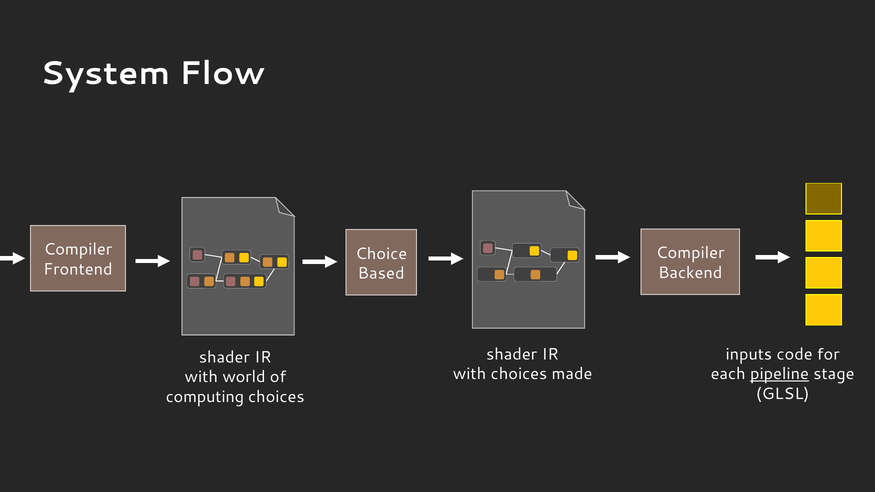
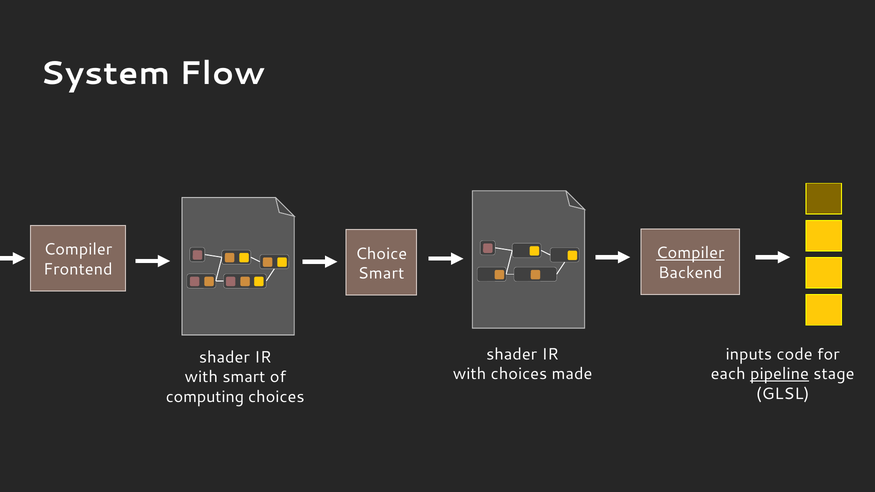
Compiler at (690, 253) underline: none -> present
Based at (381, 273): Based -> Smart
with world: world -> smart
